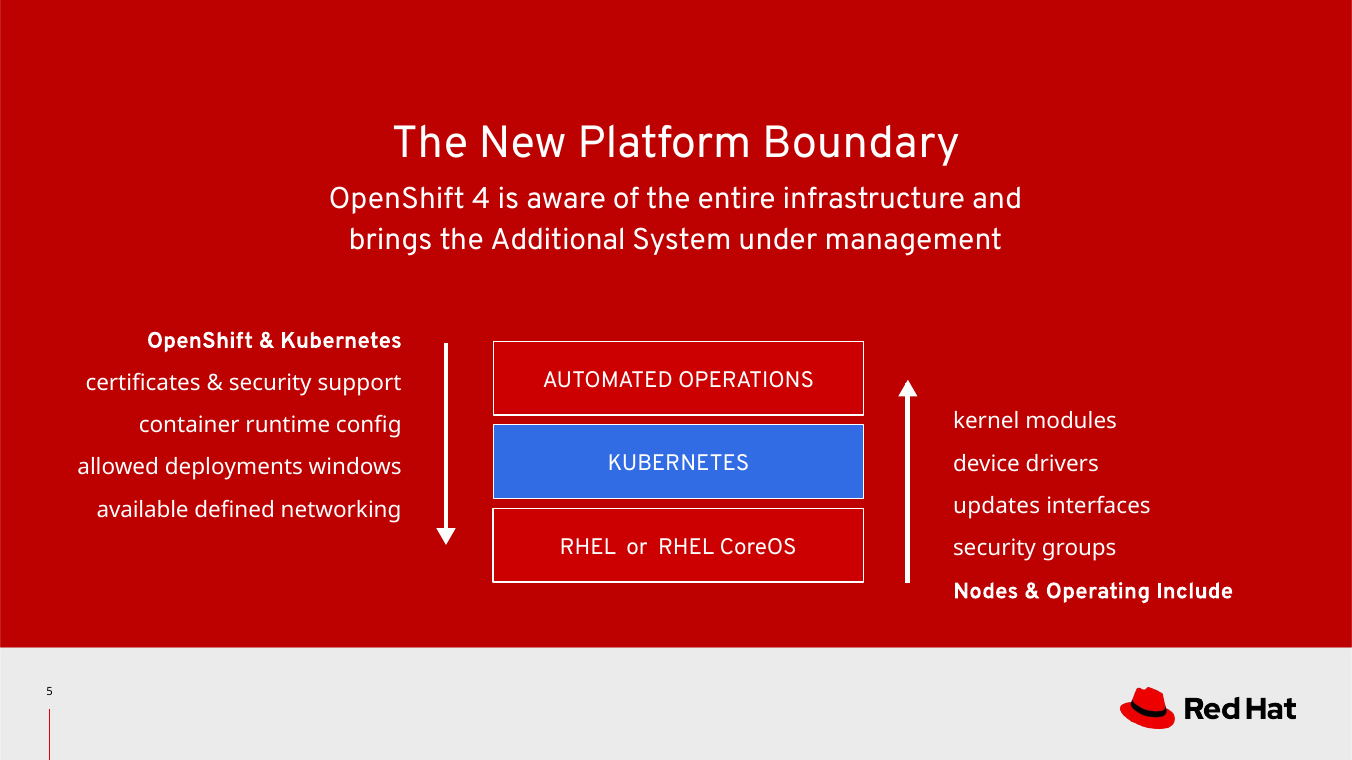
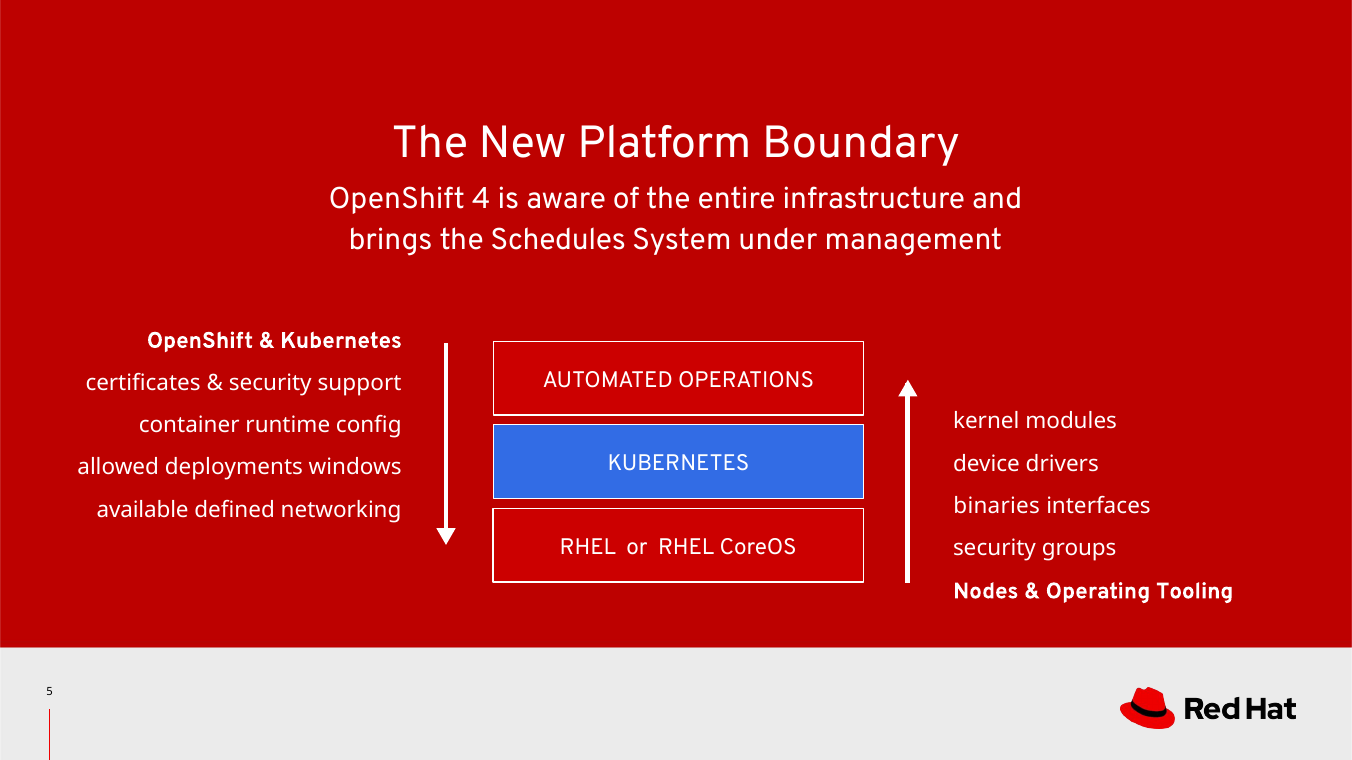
Additional: Additional -> Schedules
updates: updates -> binaries
Include: Include -> Tooling
